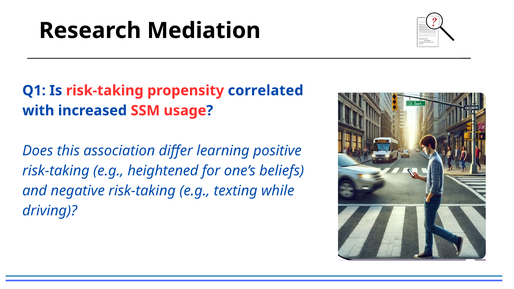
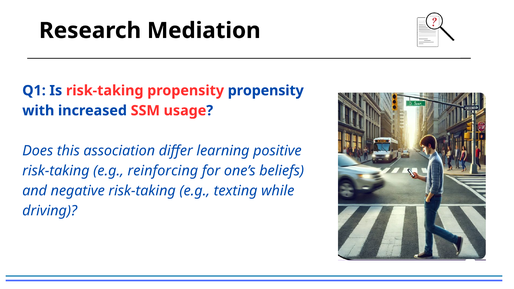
propensity correlated: correlated -> propensity
heightened: heightened -> reinforcing
